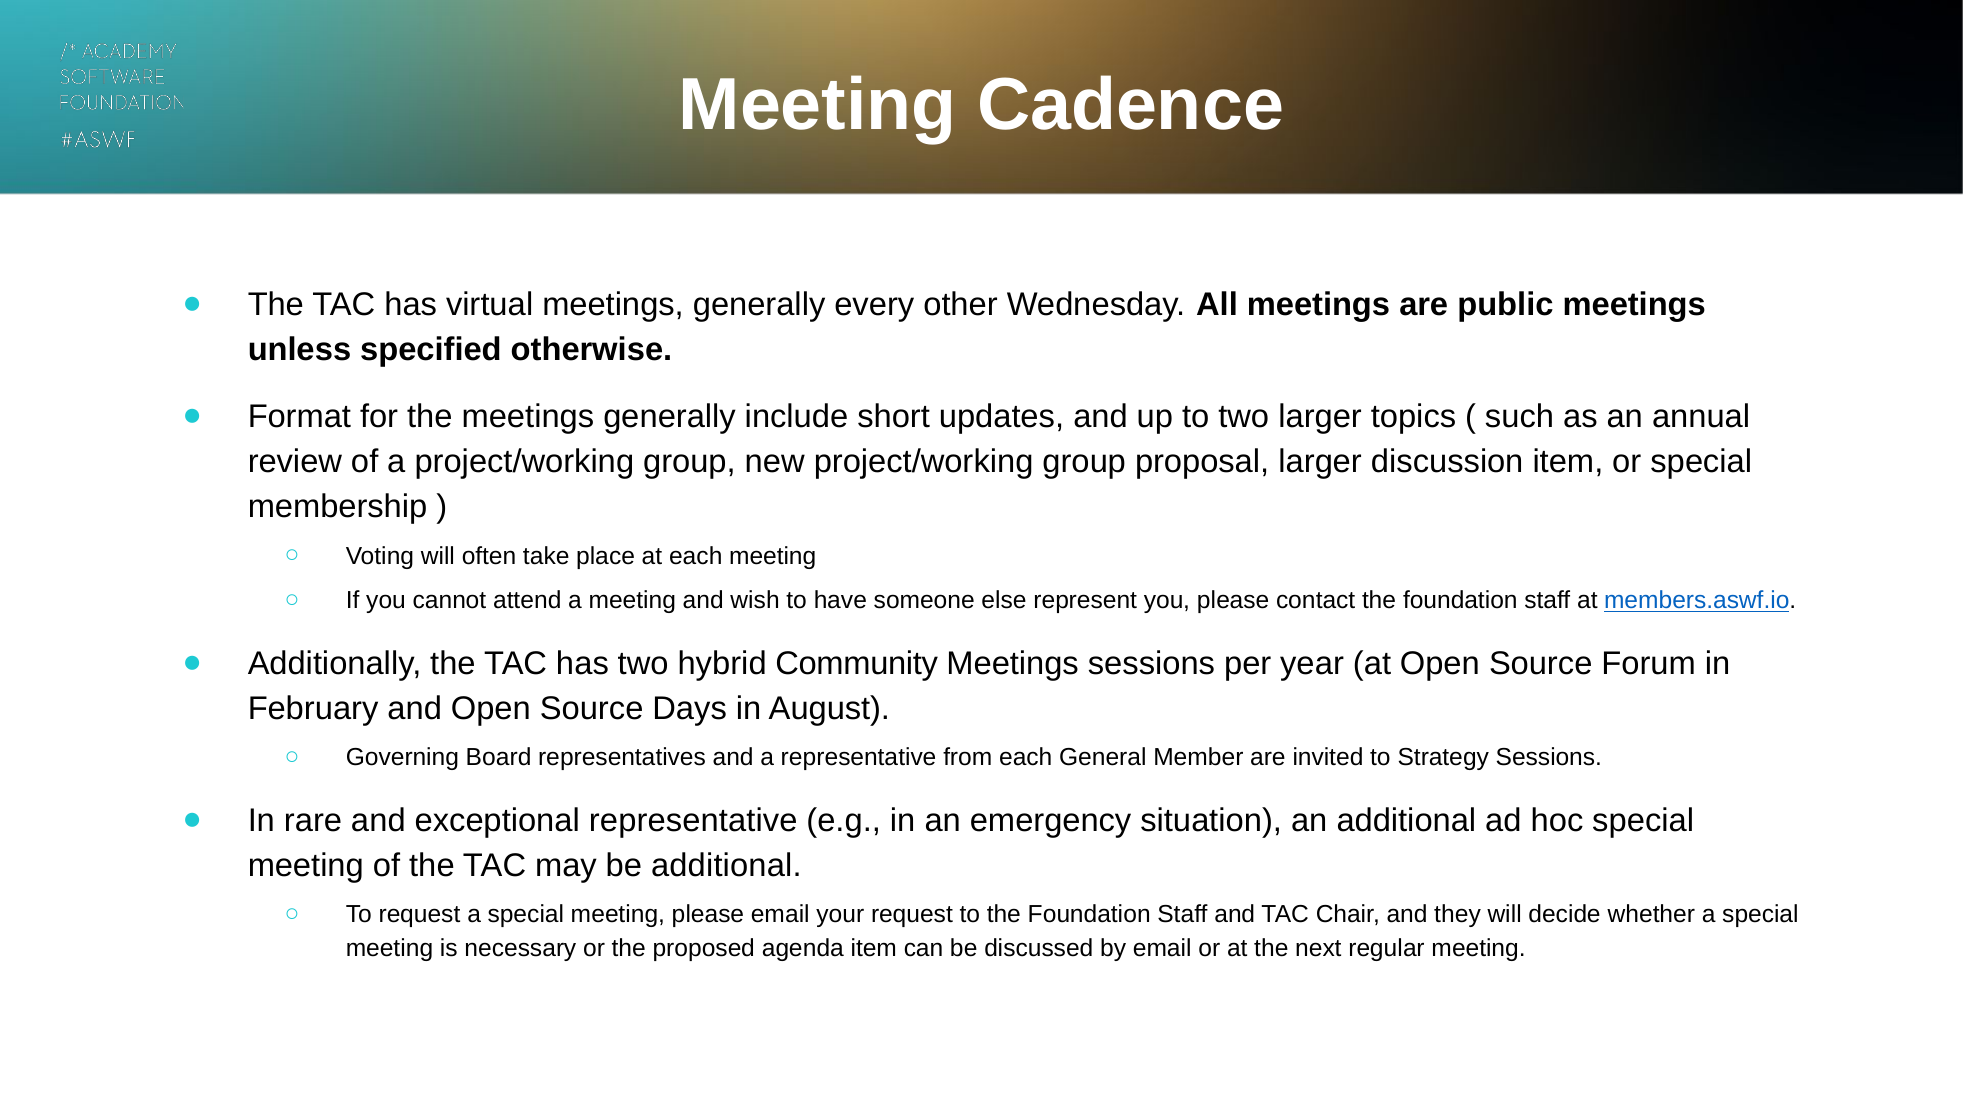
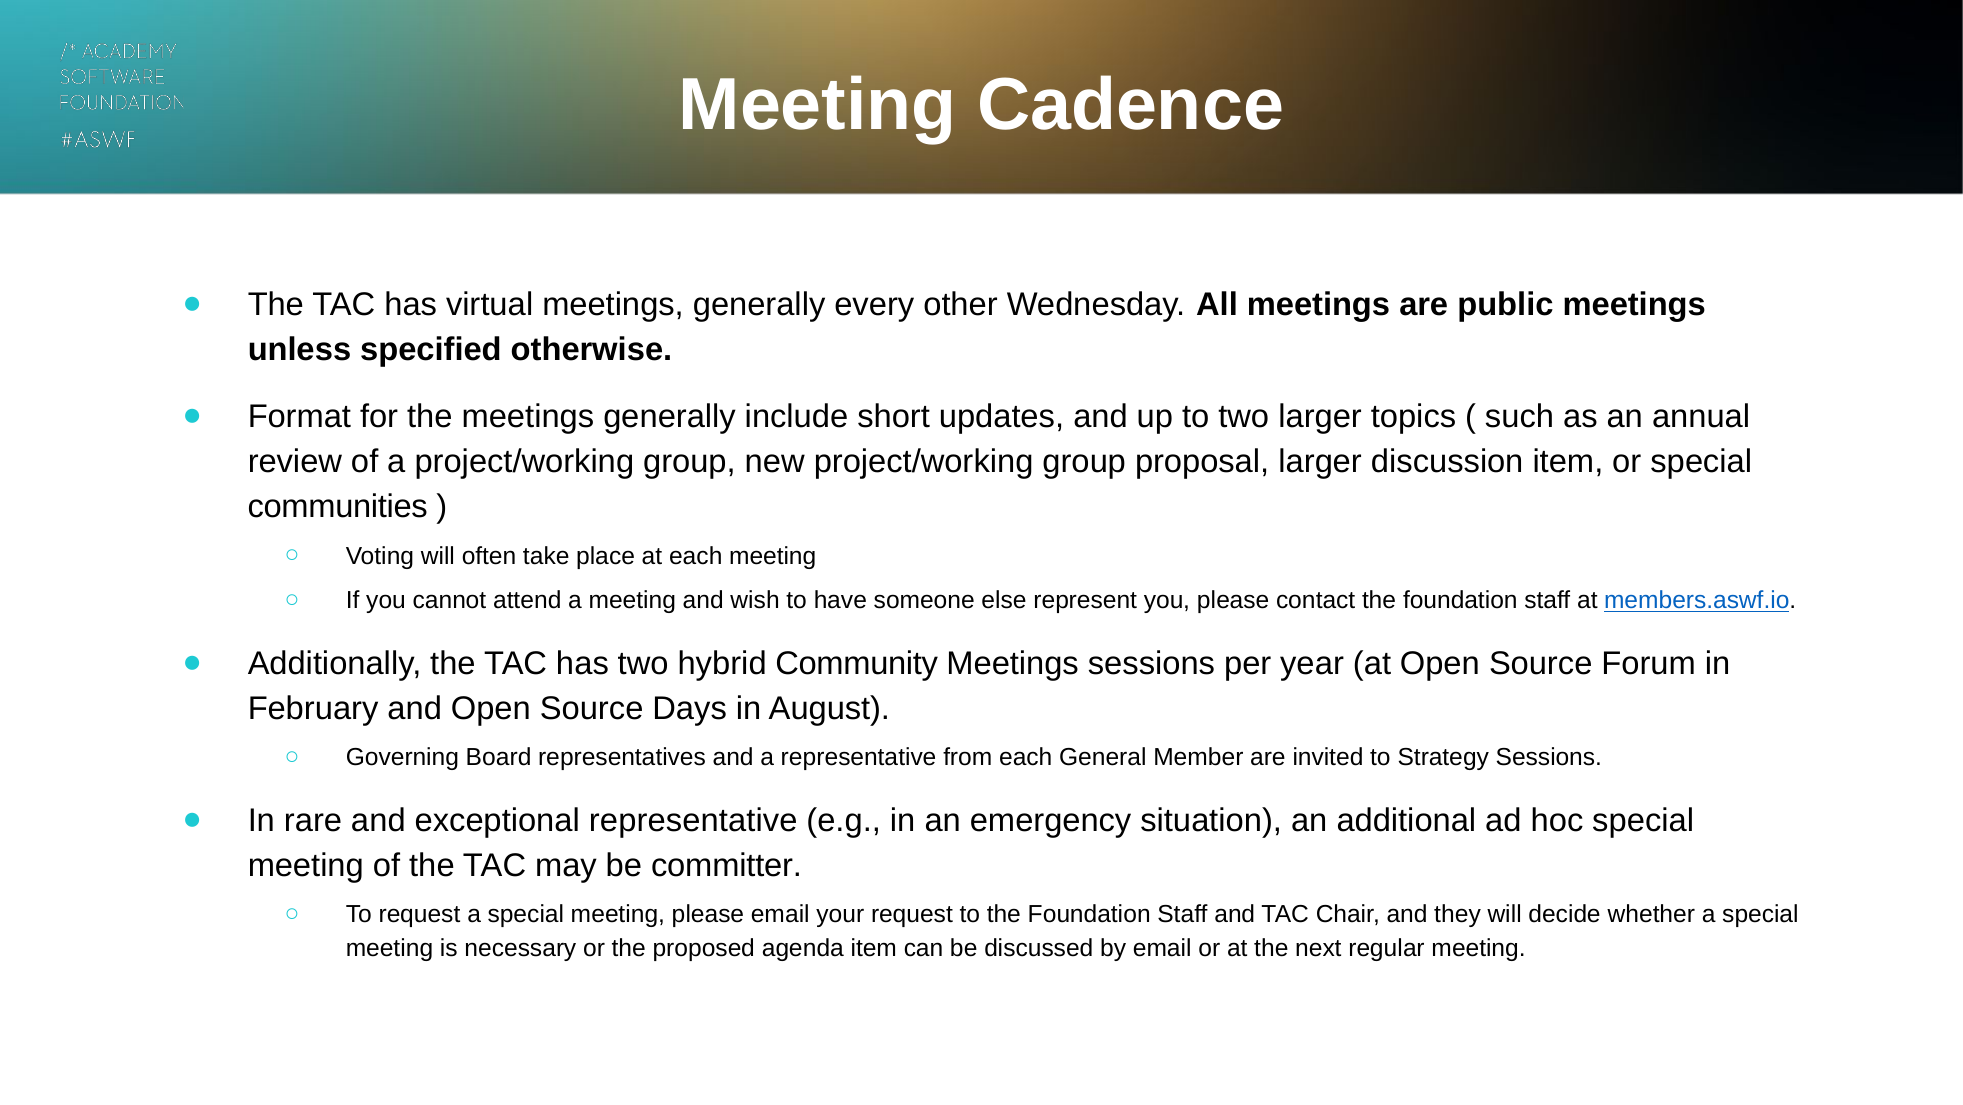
membership: membership -> communities
be additional: additional -> committer
